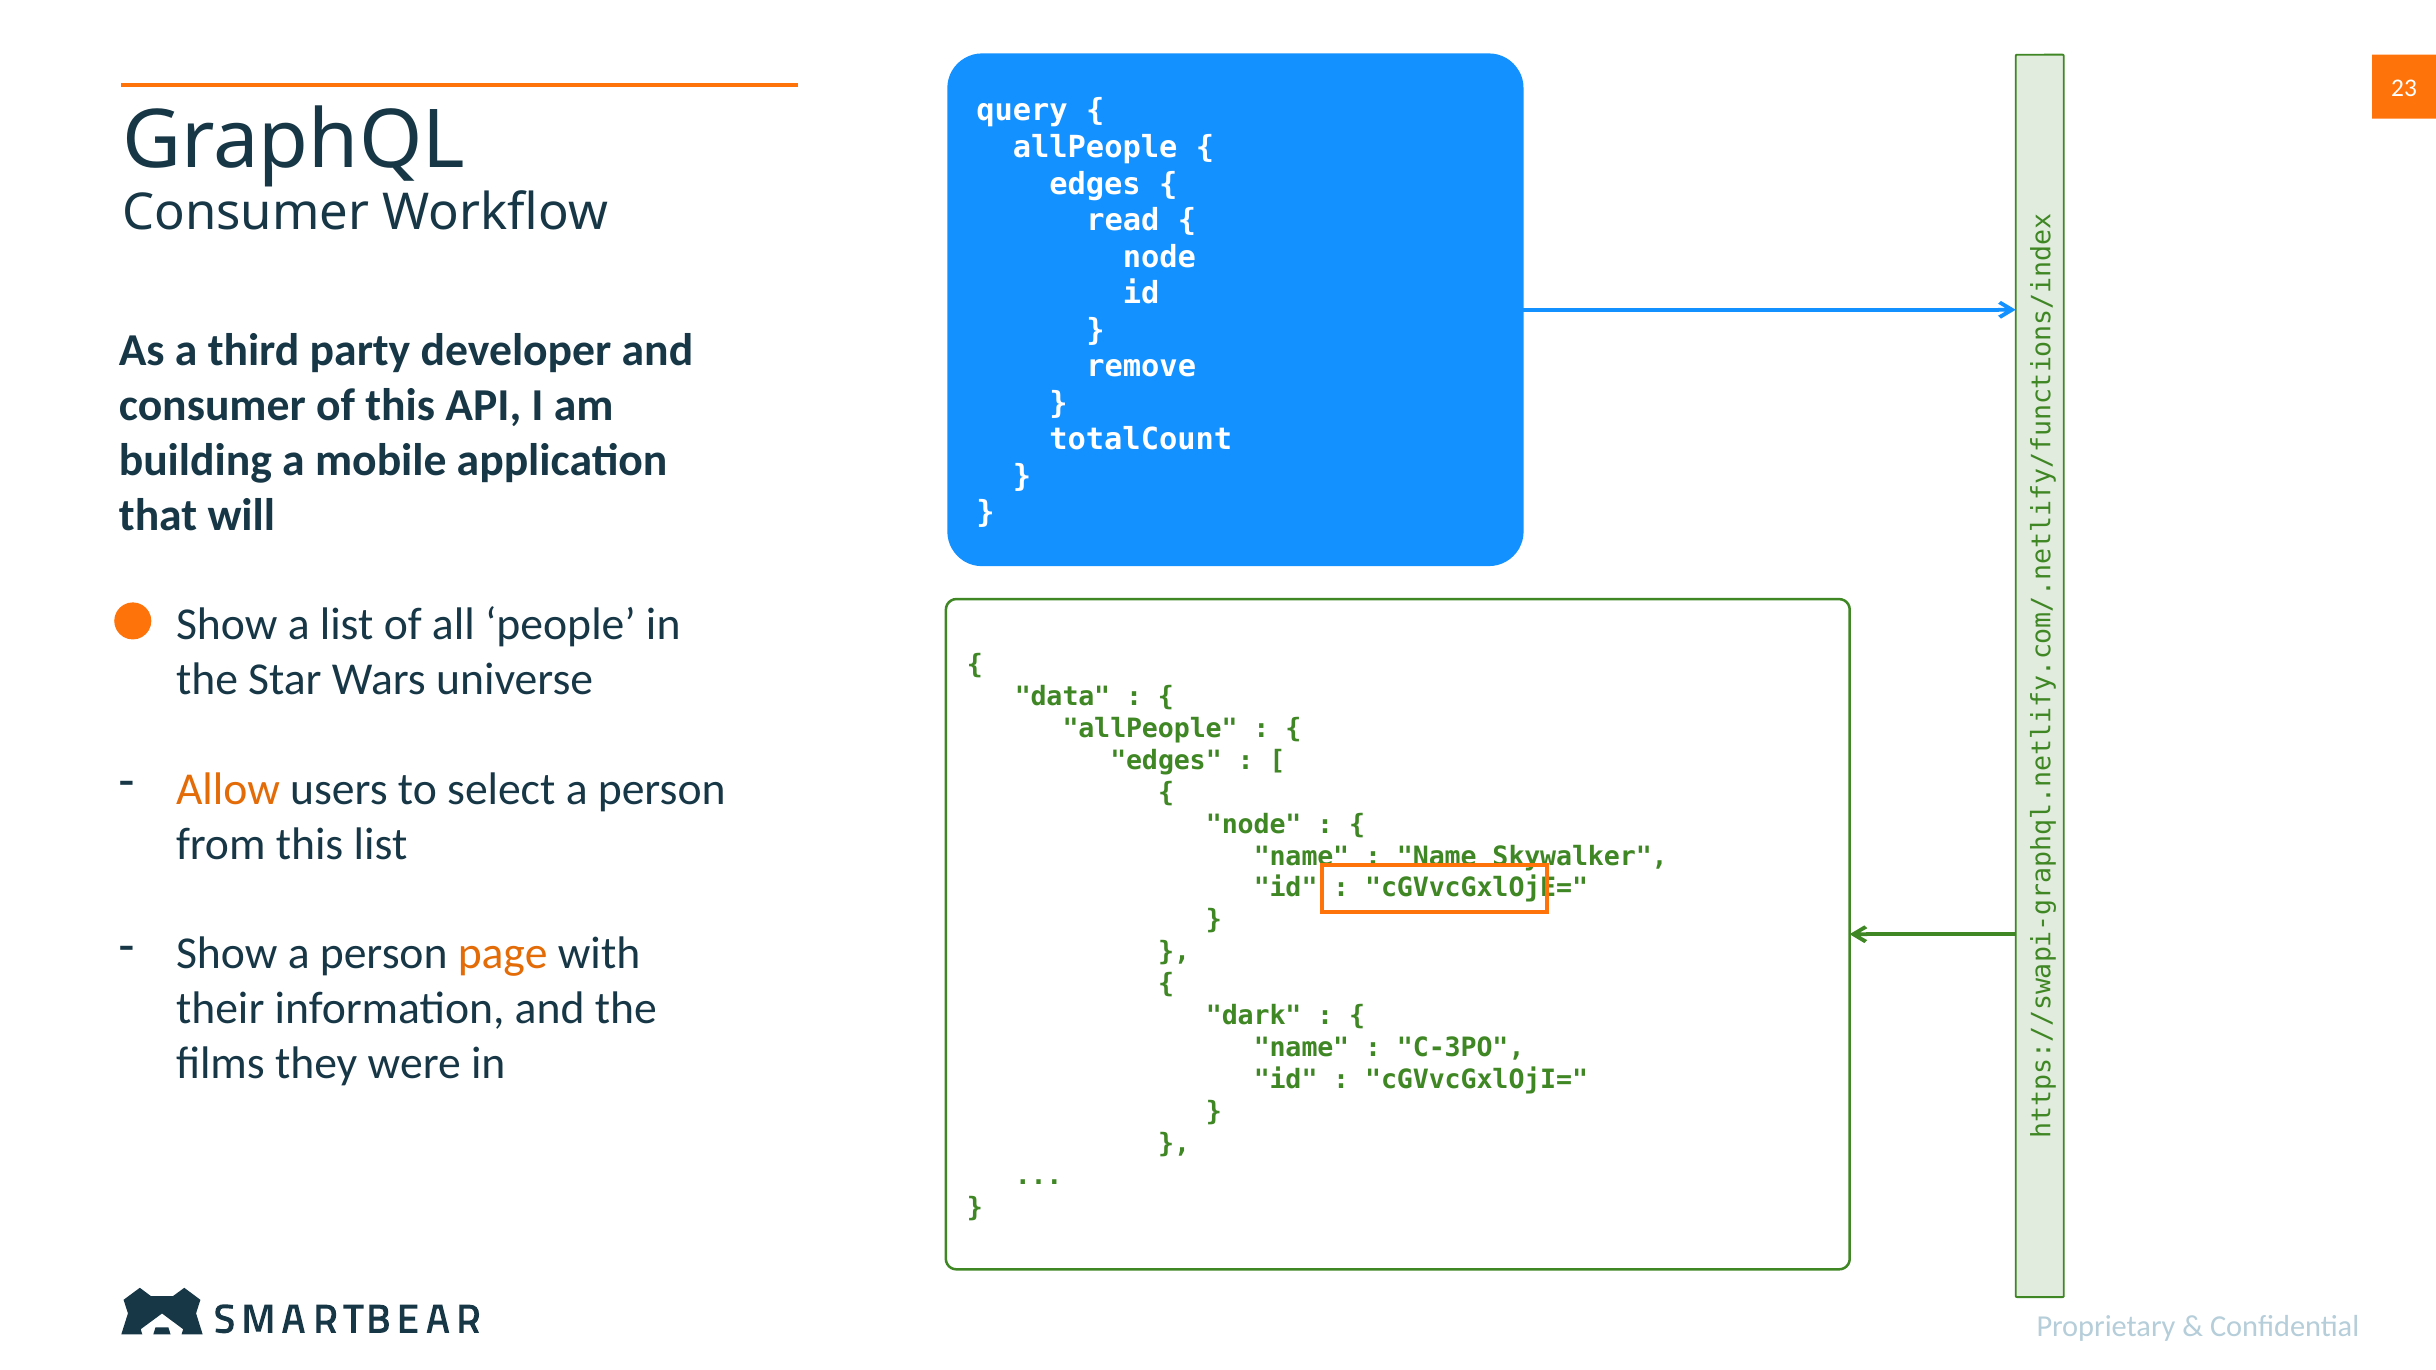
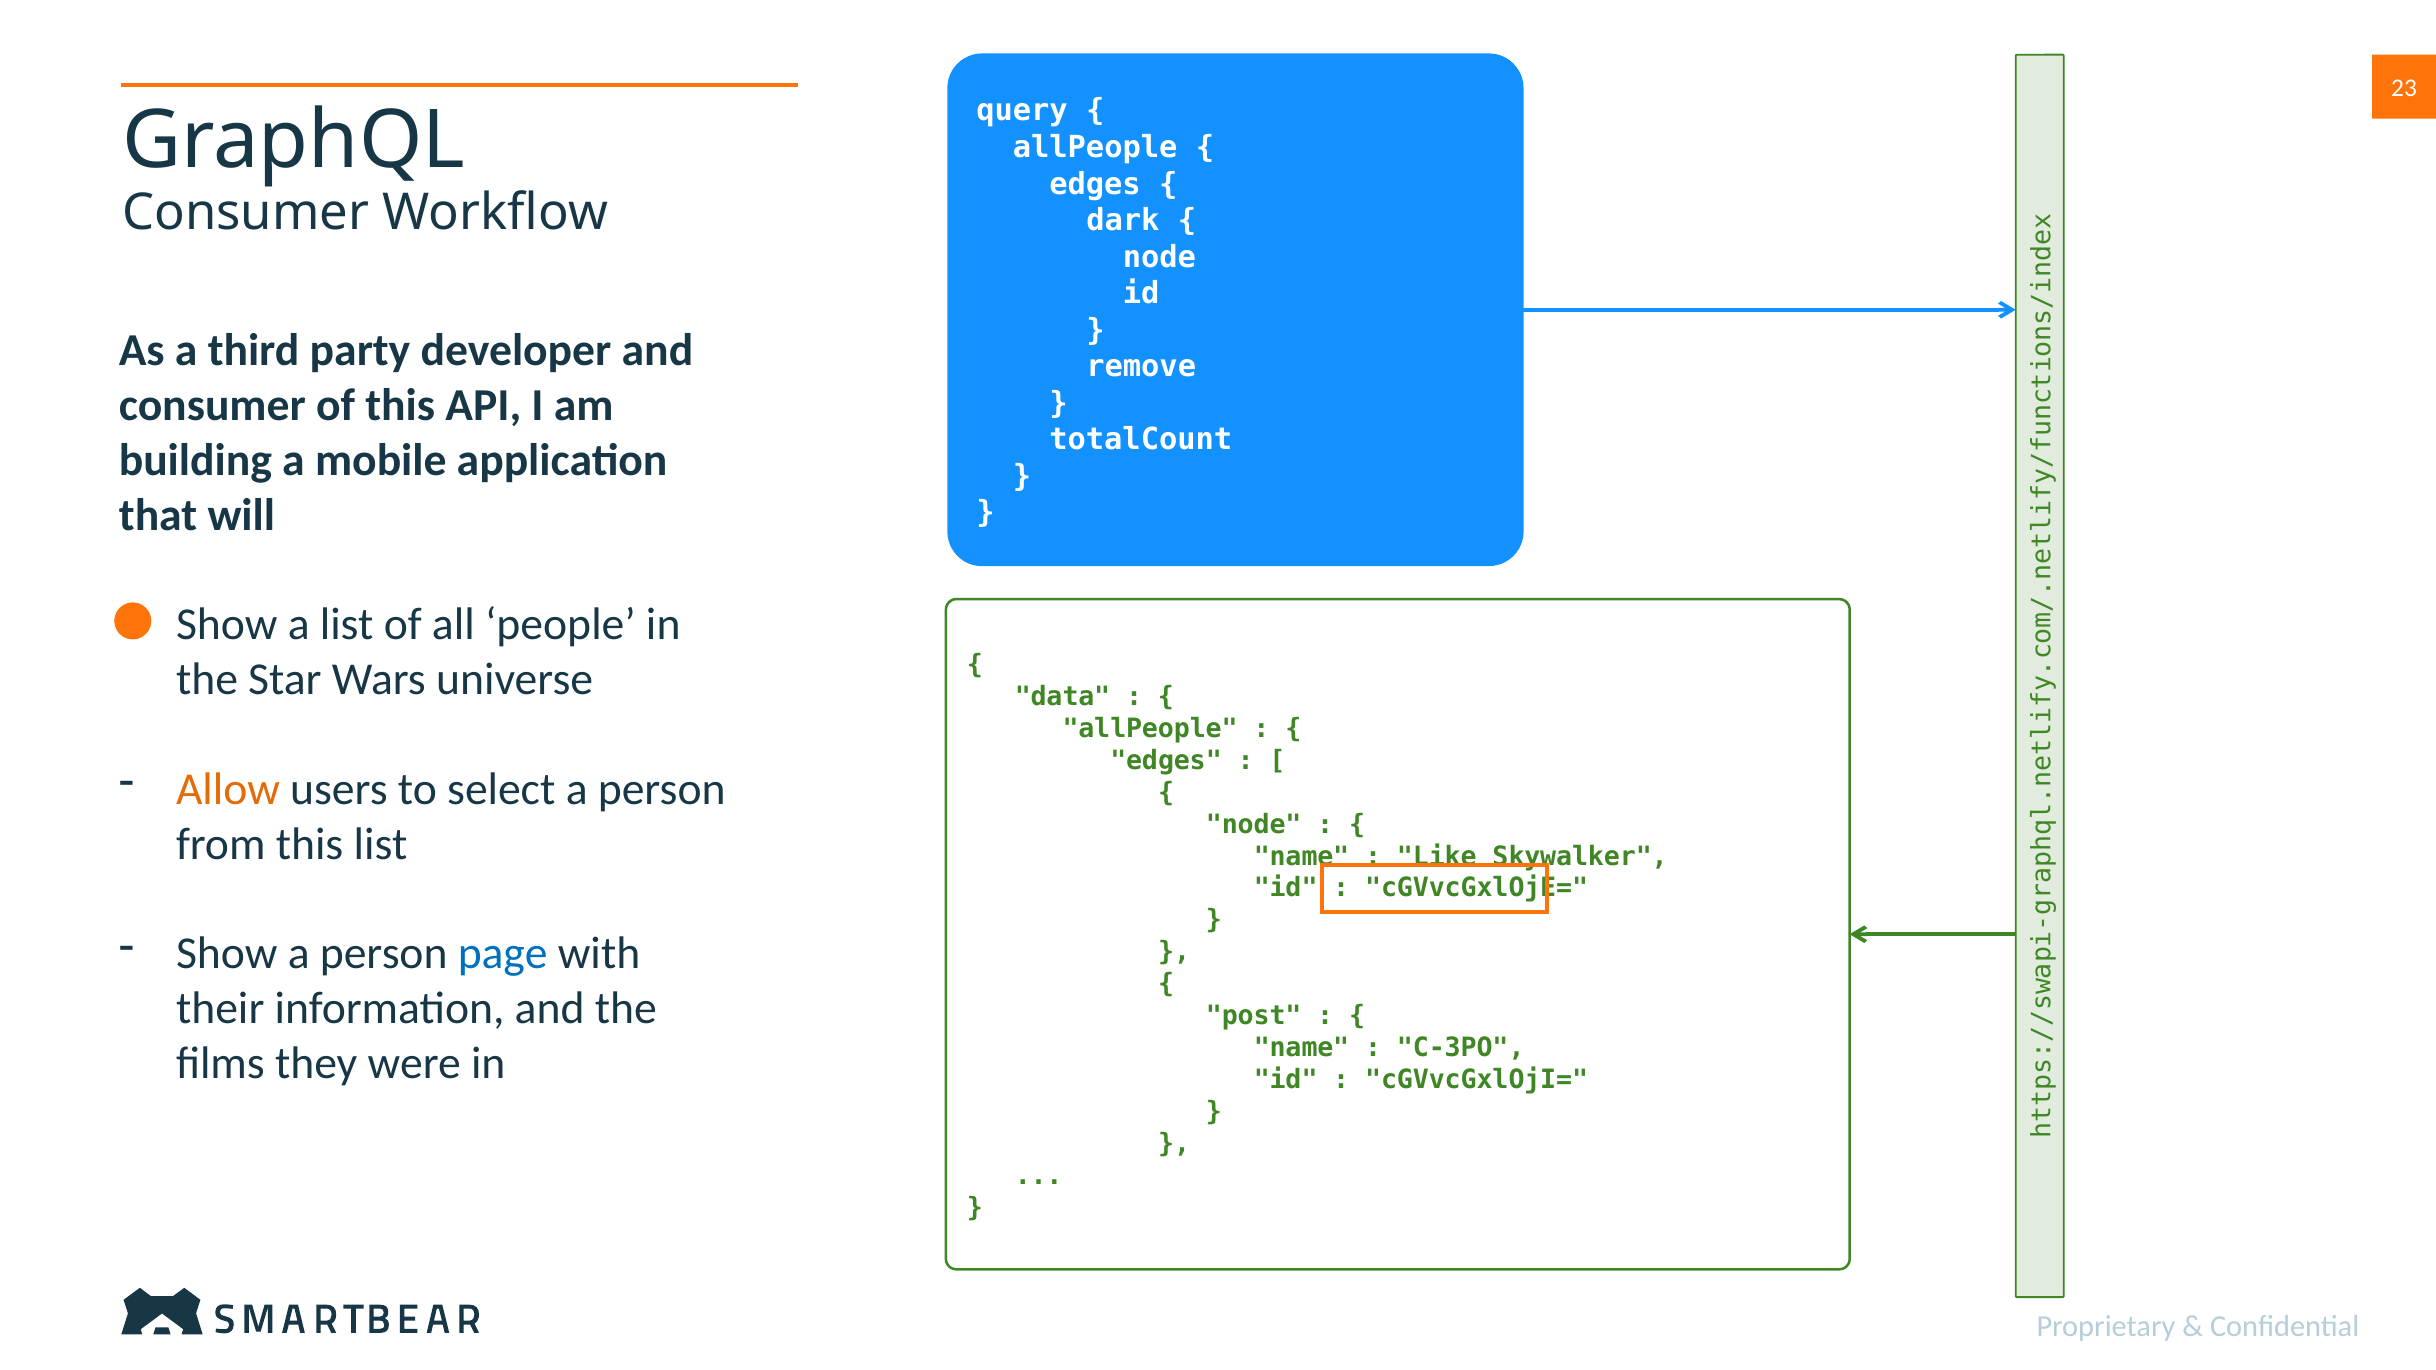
read: read -> dark
Name at (1437, 856): Name -> Like
page colour: orange -> blue
dark: dark -> post
